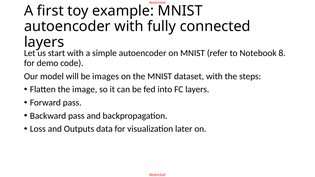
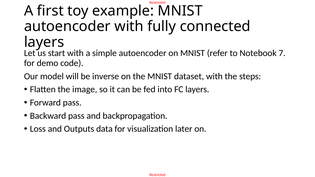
8: 8 -> 7
images: images -> inverse
